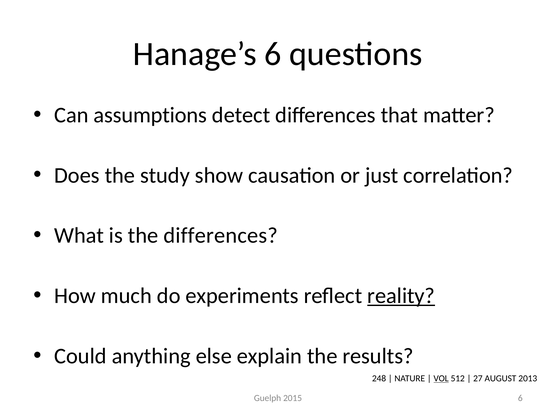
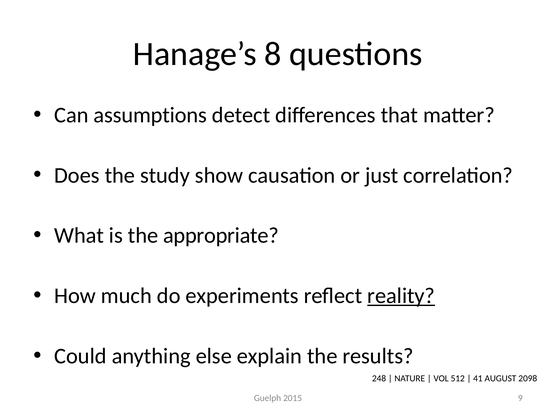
Hanage’s 6: 6 -> 8
the differences: differences -> appropriate
VOL underline: present -> none
27: 27 -> 41
2013: 2013 -> 2098
2015 6: 6 -> 9
